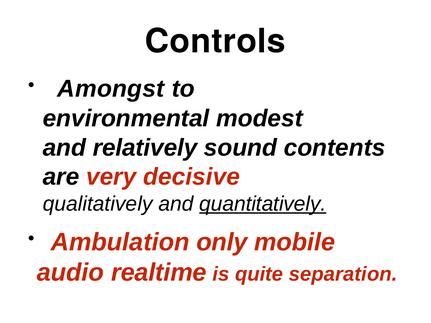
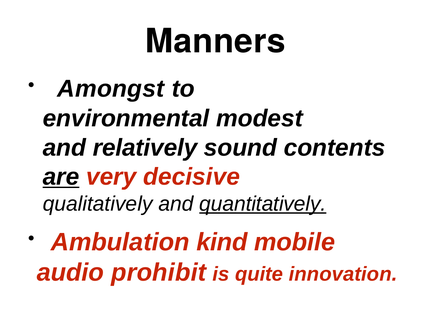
Controls: Controls -> Manners
are underline: none -> present
only: only -> kind
realtime: realtime -> prohibit
separation: separation -> innovation
